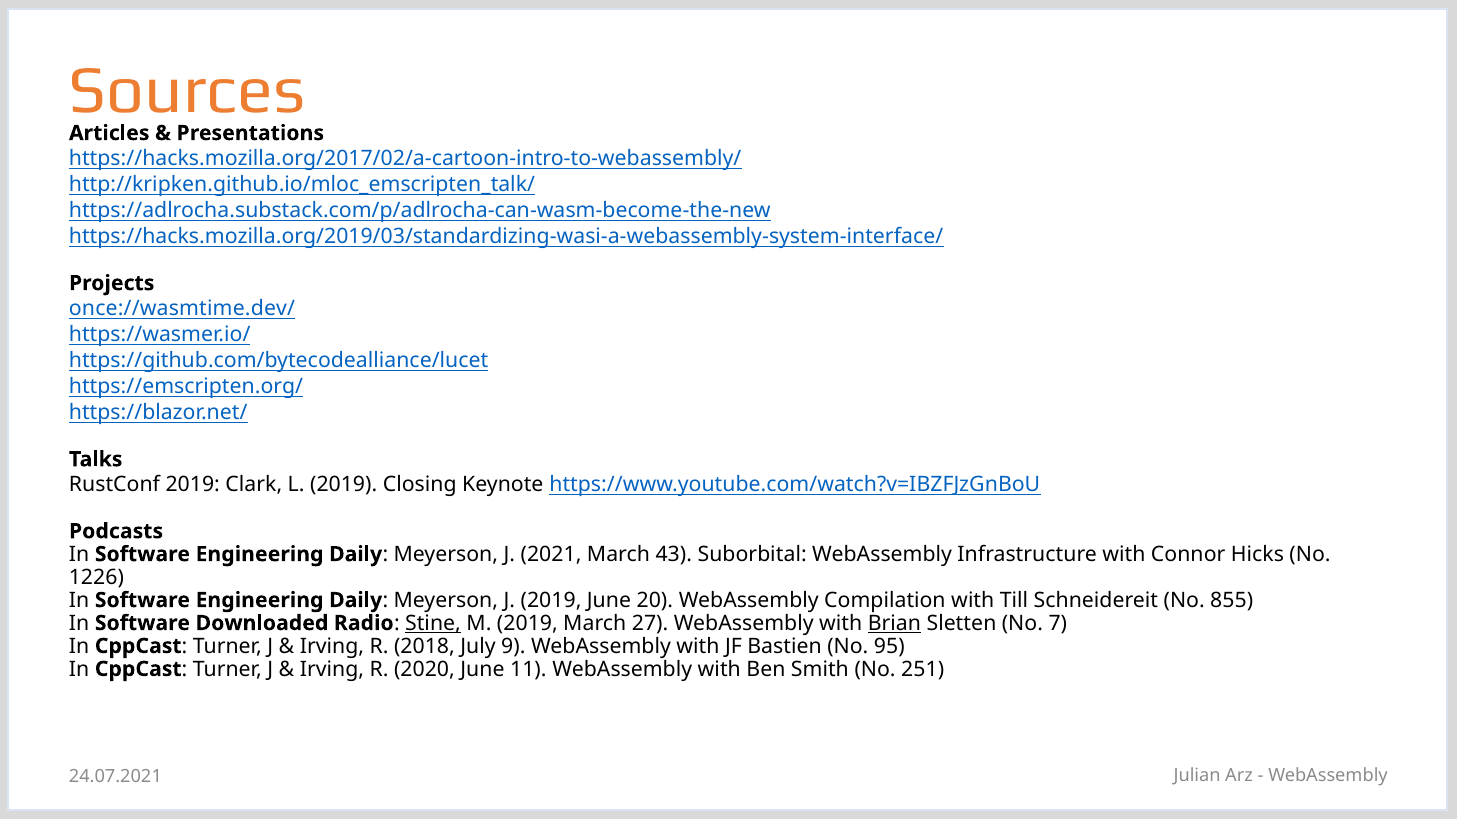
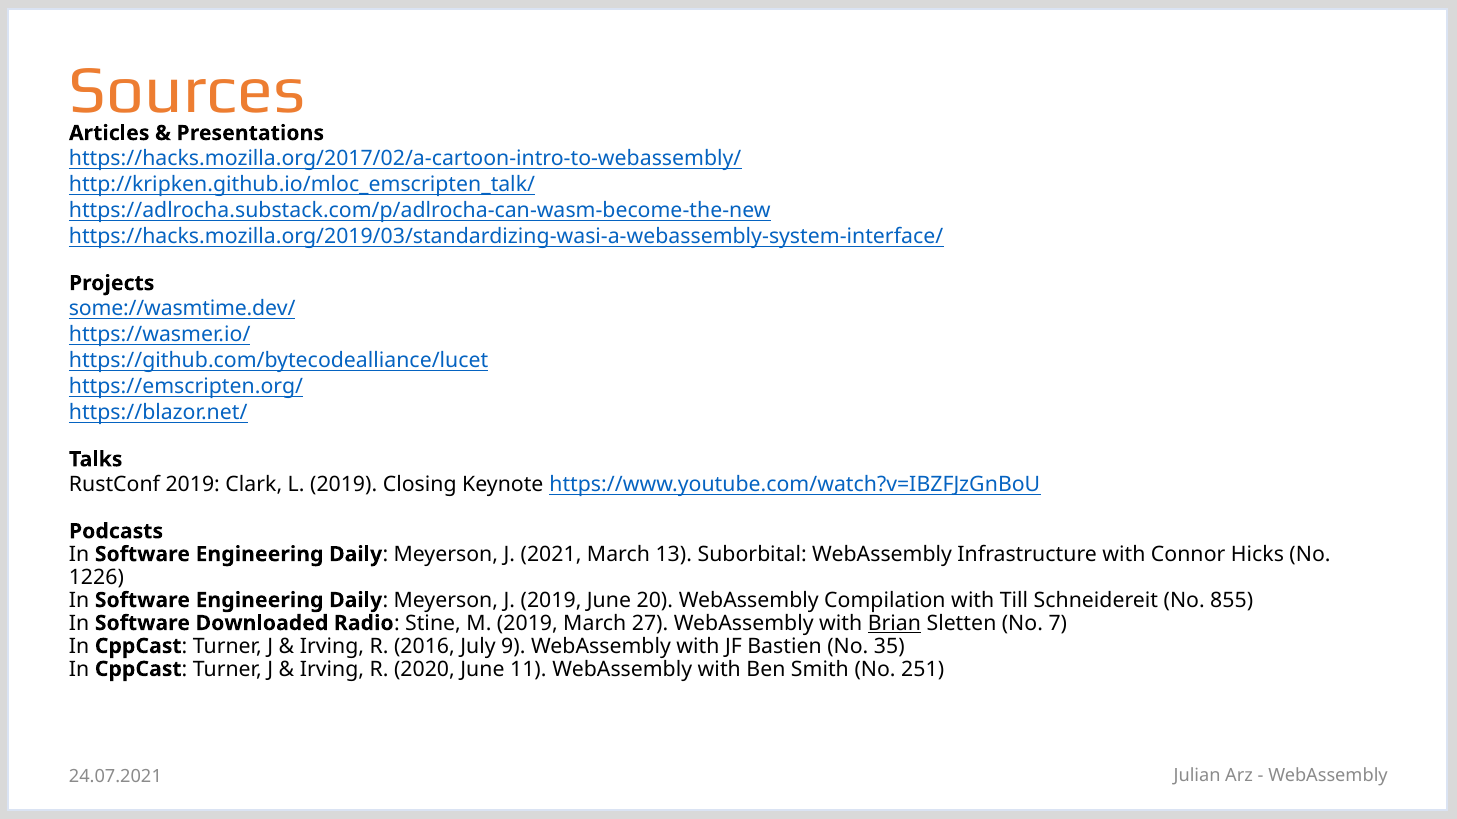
once://wasmtime.dev/: once://wasmtime.dev/ -> some://wasmtime.dev/
43: 43 -> 13
Stine underline: present -> none
2018: 2018 -> 2016
95: 95 -> 35
